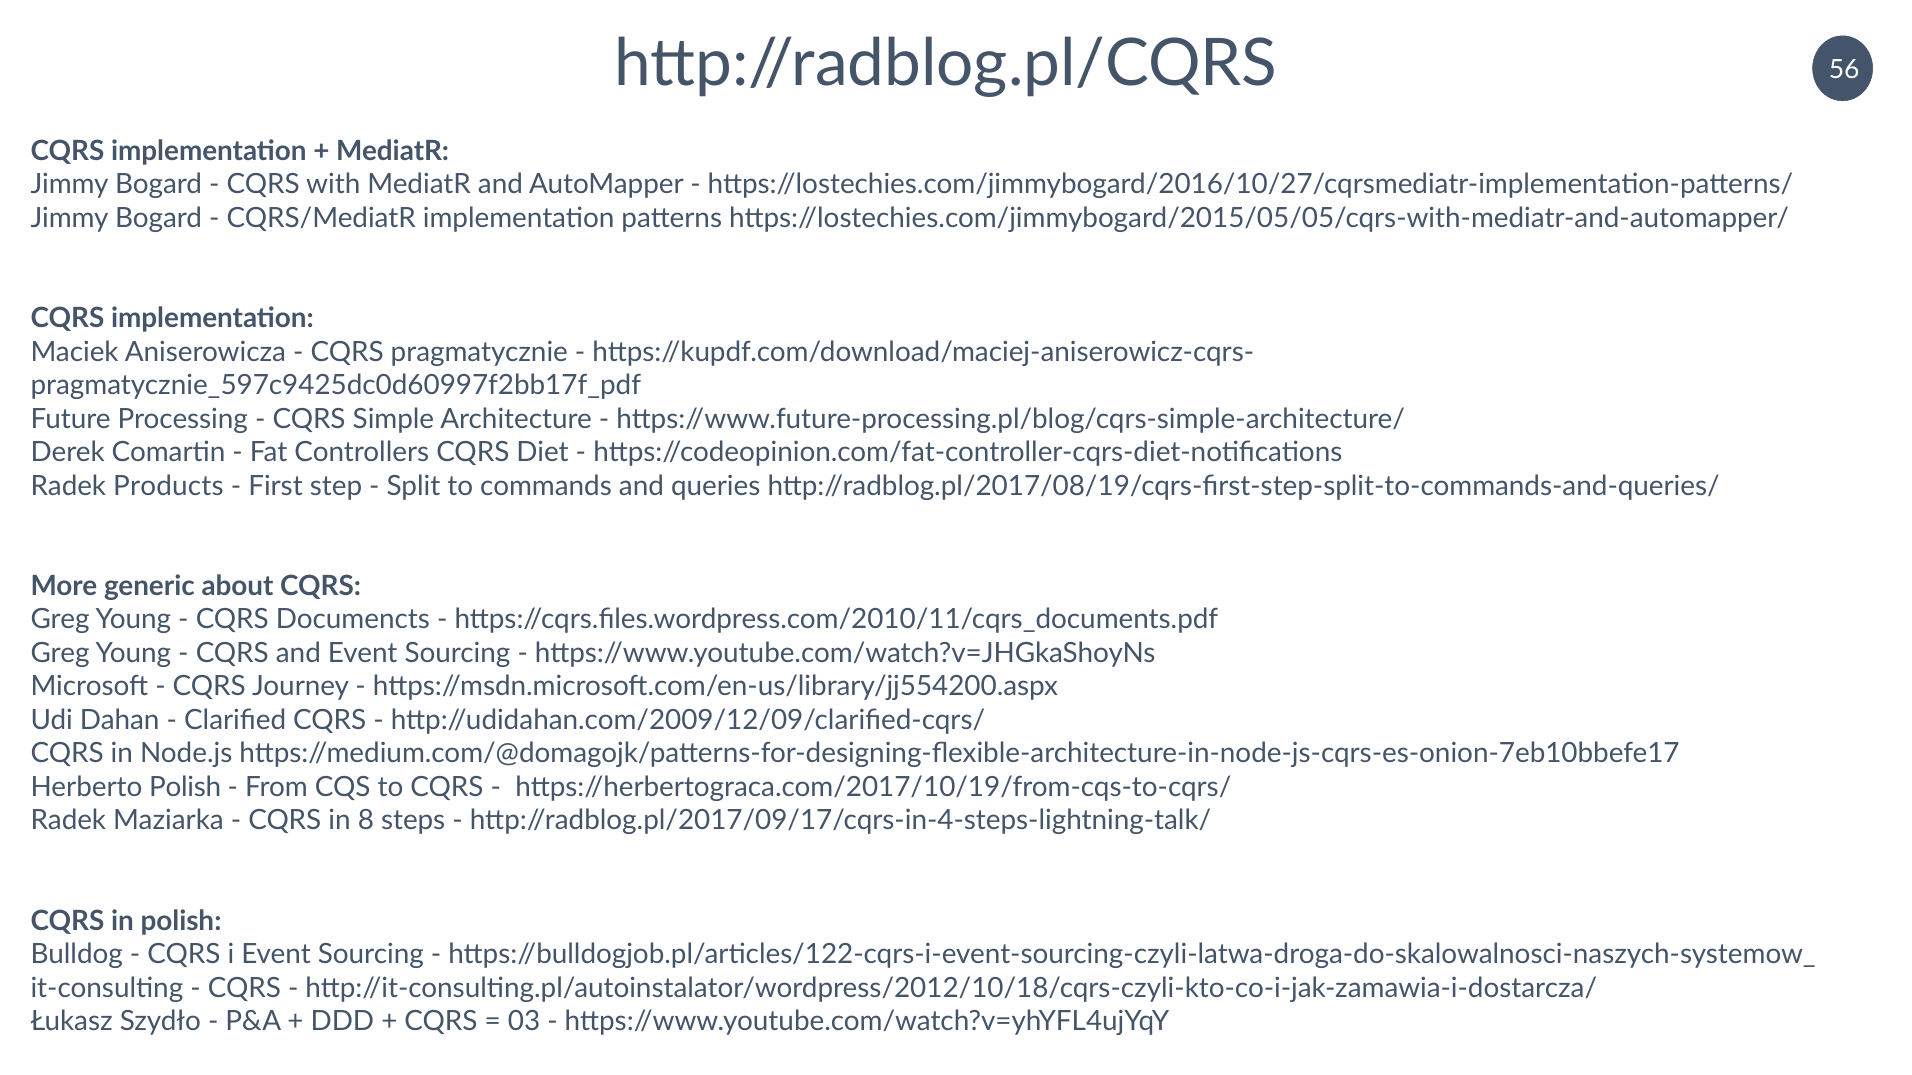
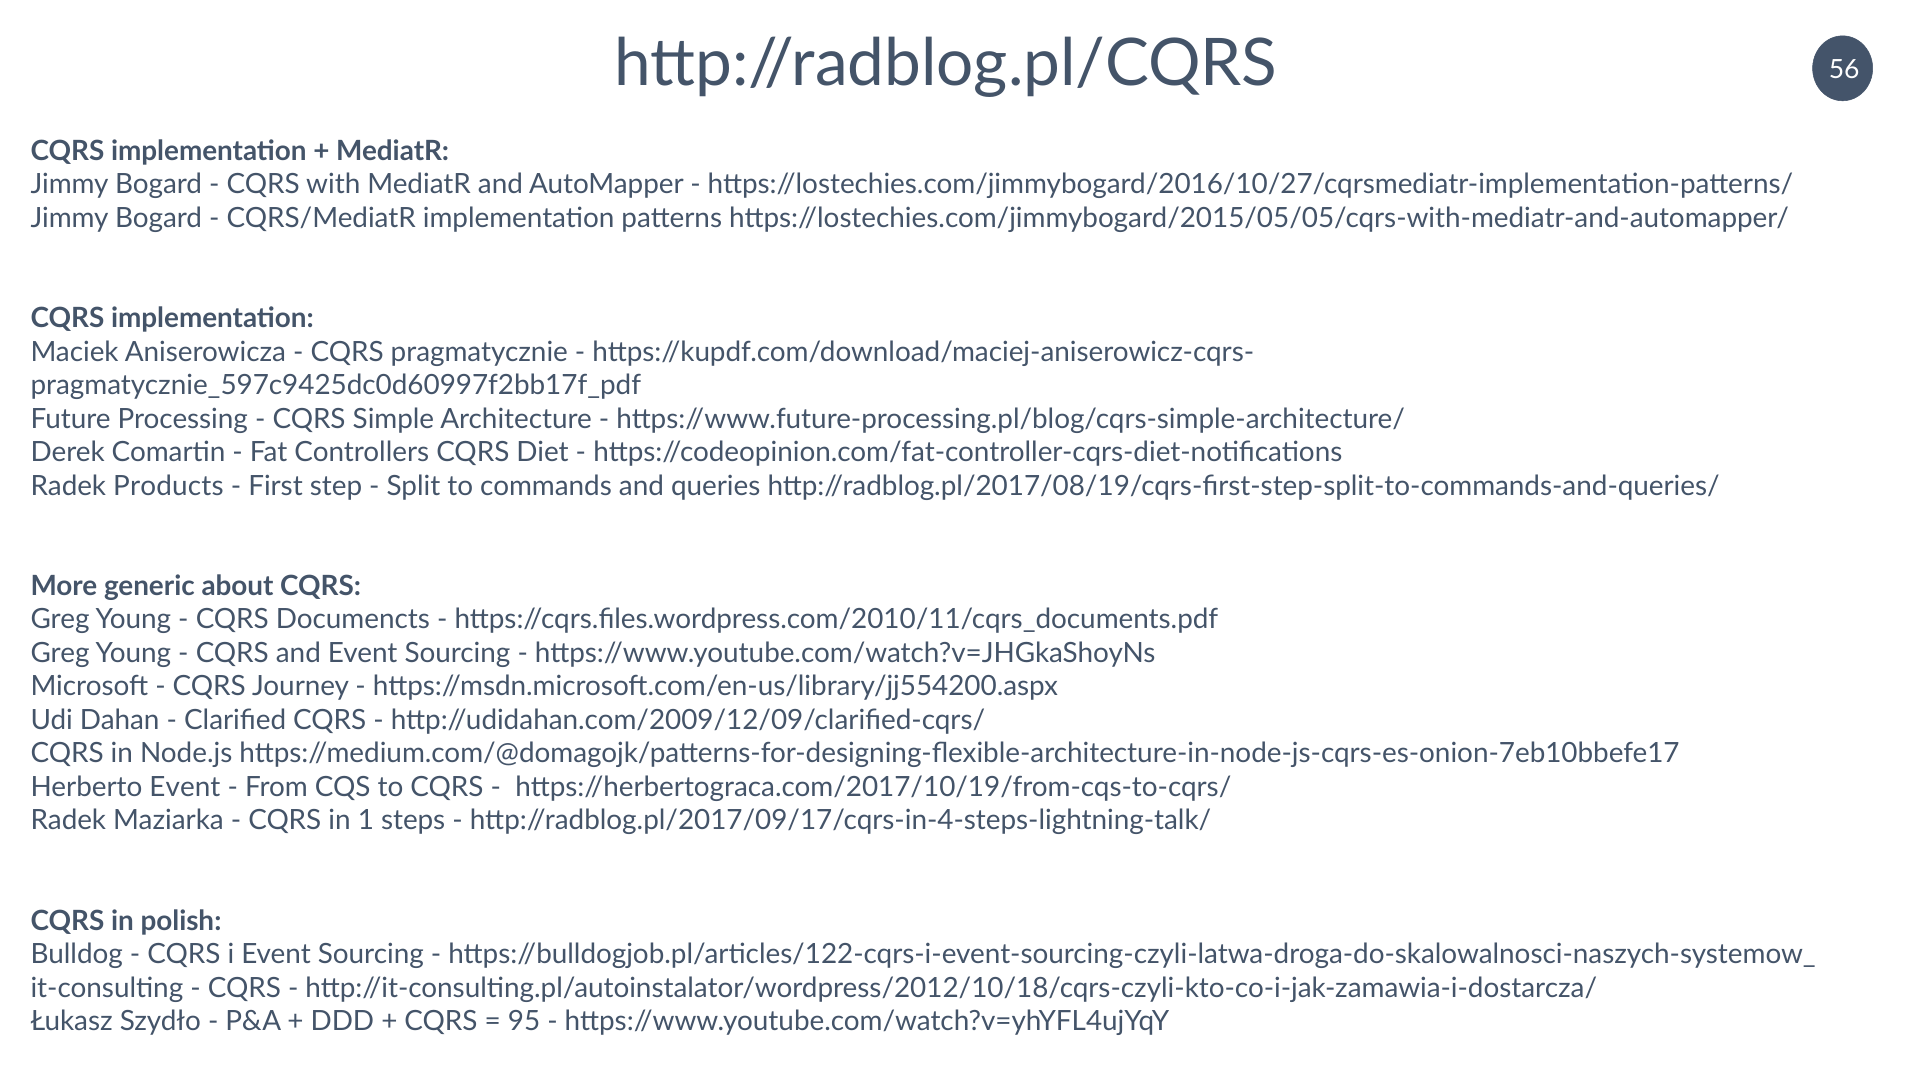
Herberto Polish: Polish -> Event
8: 8 -> 1
03: 03 -> 95
